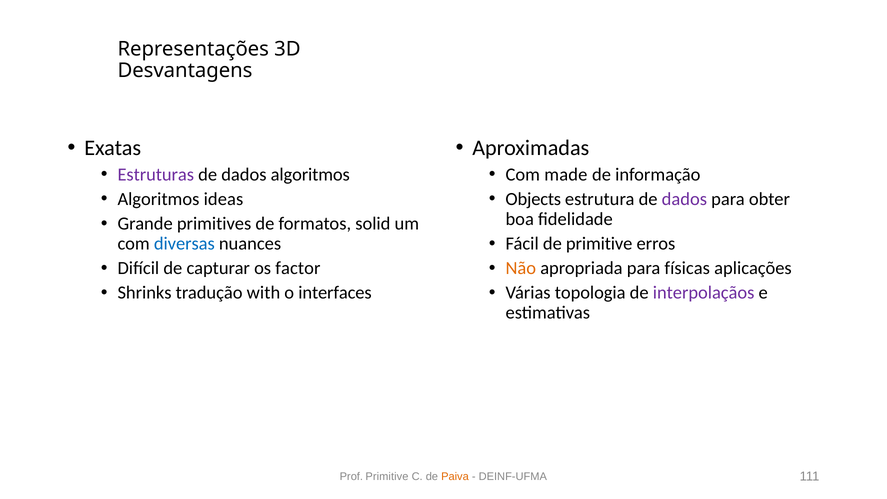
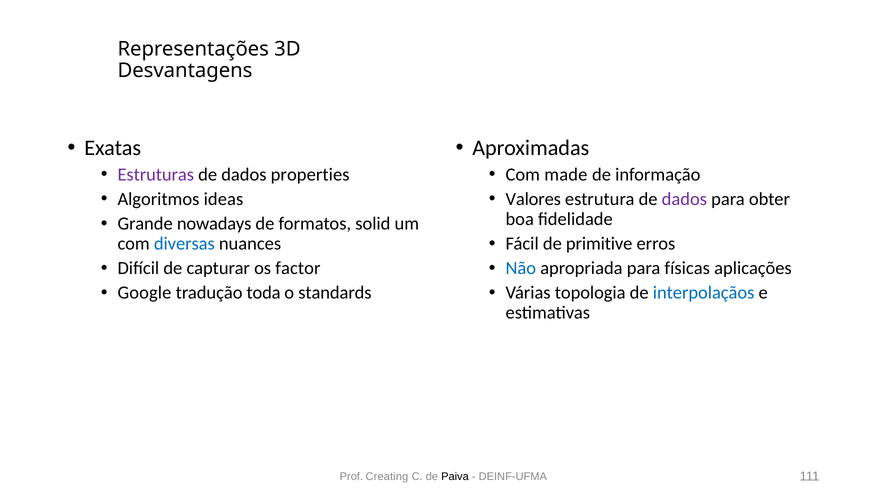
dados algoritmos: algoritmos -> properties
Objects: Objects -> Valores
primitives: primitives -> nowadays
Não colour: orange -> blue
Shrinks: Shrinks -> Google
with: with -> toda
interfaces: interfaces -> standards
interpolaçãos colour: purple -> blue
Prof Primitive: Primitive -> Creating
Paiva colour: orange -> black
